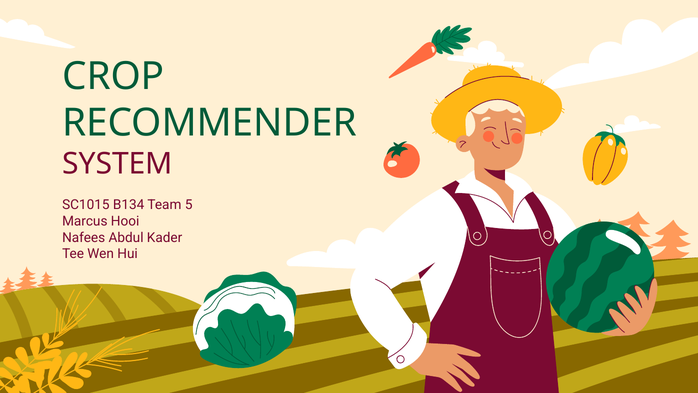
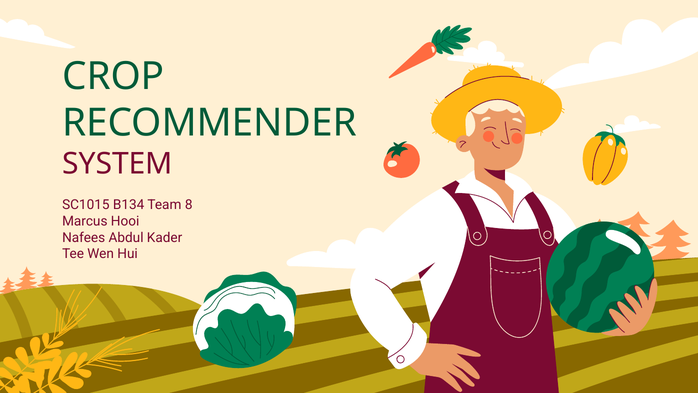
5: 5 -> 8
